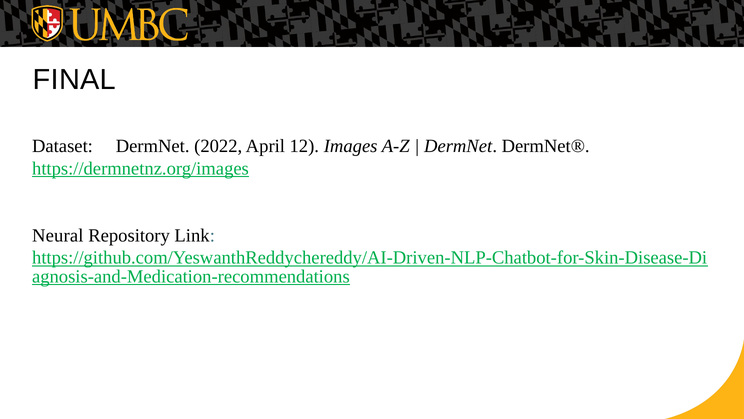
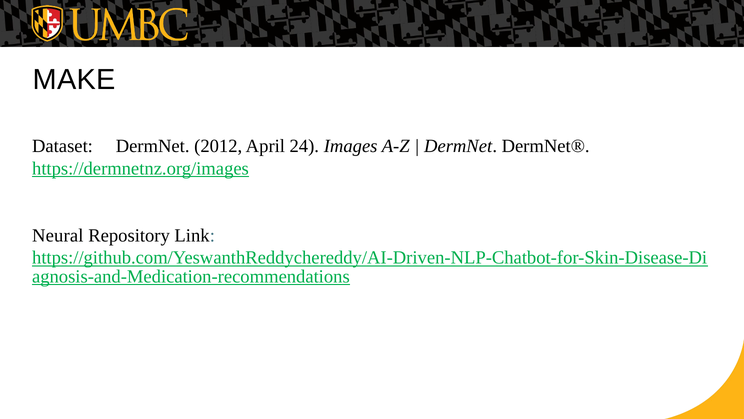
FINAL: FINAL -> MAKE
2022: 2022 -> 2012
12: 12 -> 24
